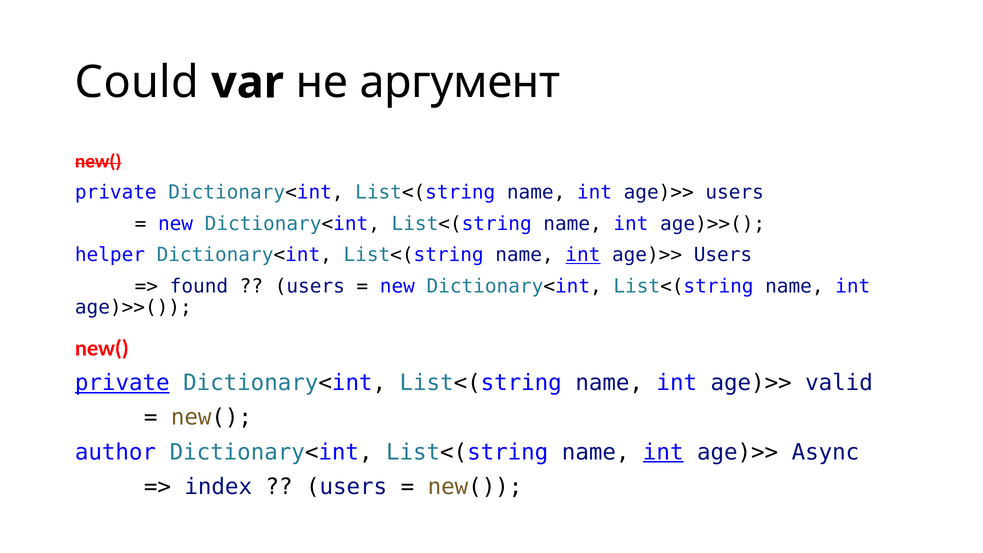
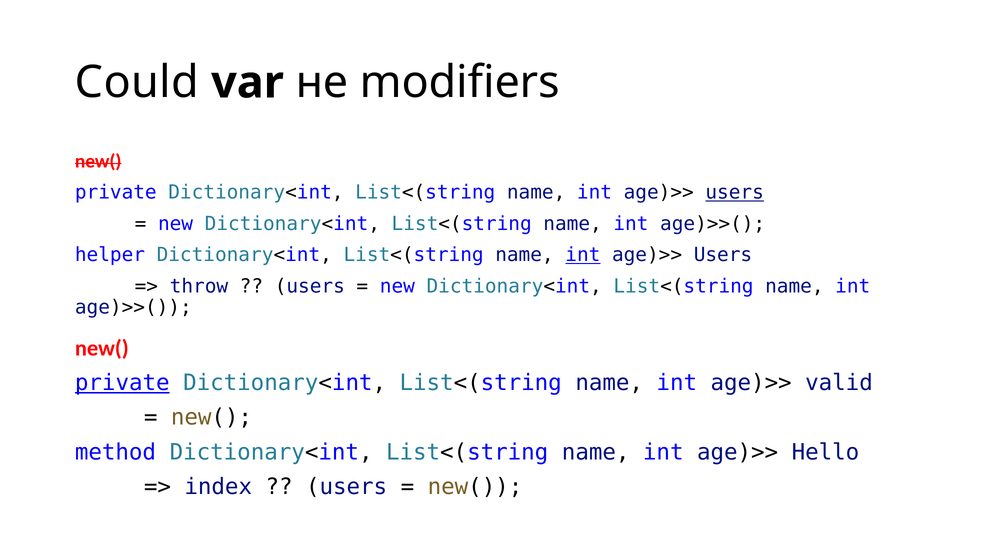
аргумент: аргумент -> modifiers
users at (735, 193) underline: none -> present
found: found -> throw
author: author -> method
int at (663, 452) underline: present -> none
Async: Async -> Hello
